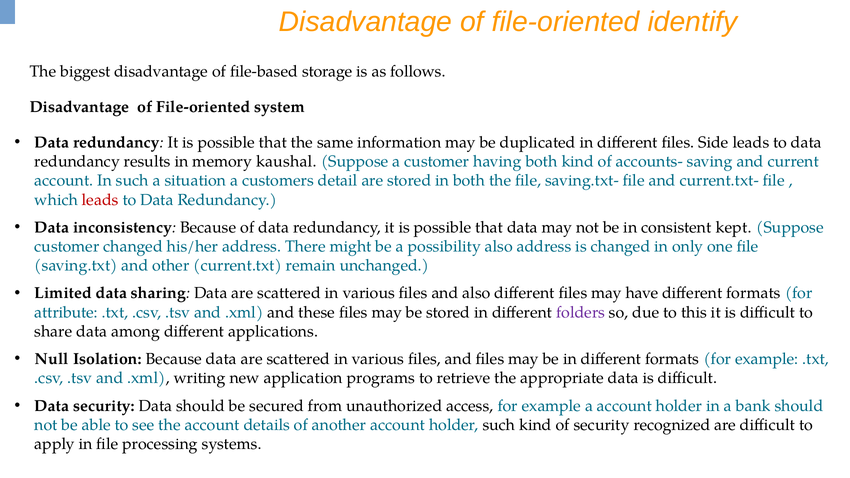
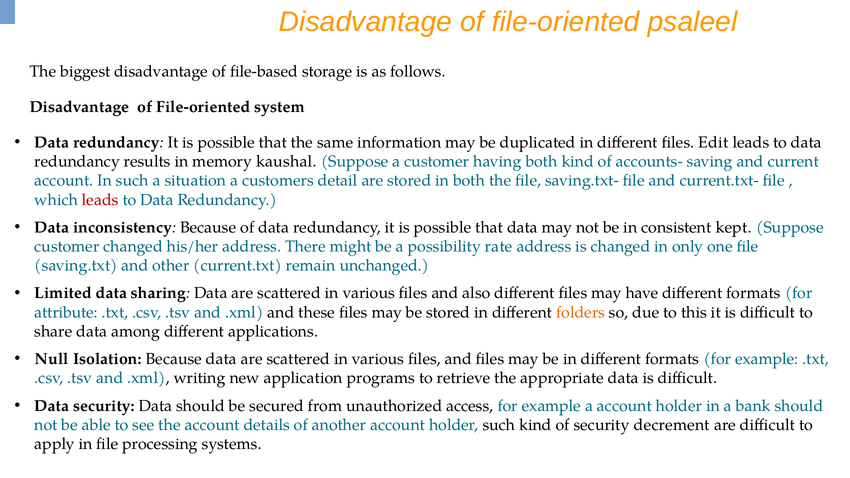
identify: identify -> psaleel
Side: Side -> Edit
possibility also: also -> rate
folders colour: purple -> orange
recognized: recognized -> decrement
